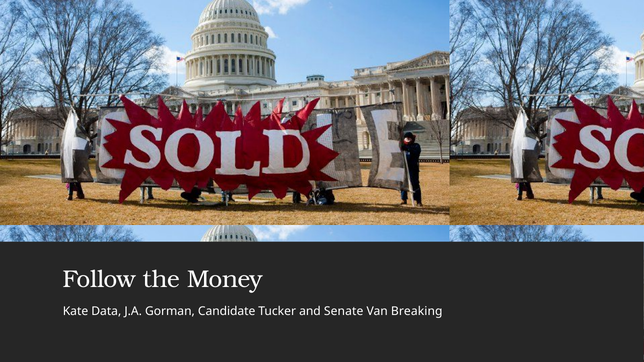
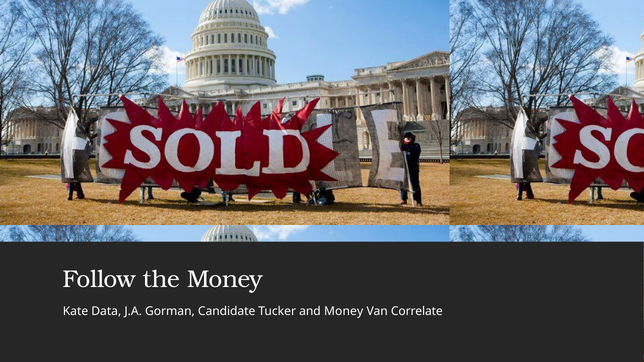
and Senate: Senate -> Money
Breaking: Breaking -> Correlate
